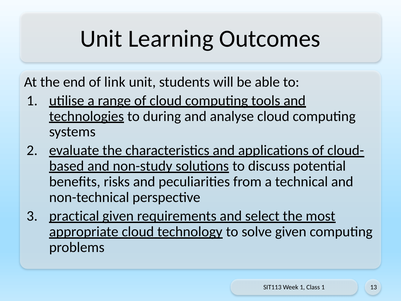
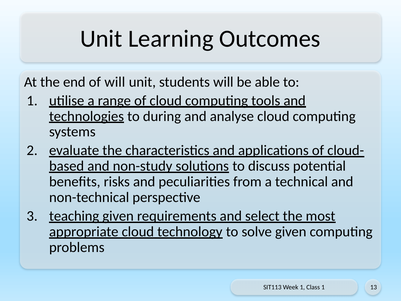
of link: link -> will
practical: practical -> teaching
